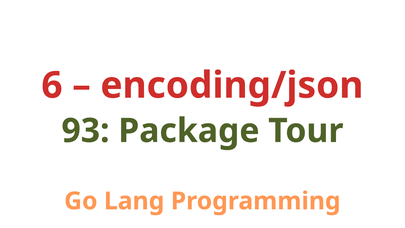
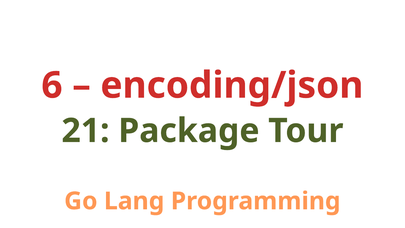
93: 93 -> 21
